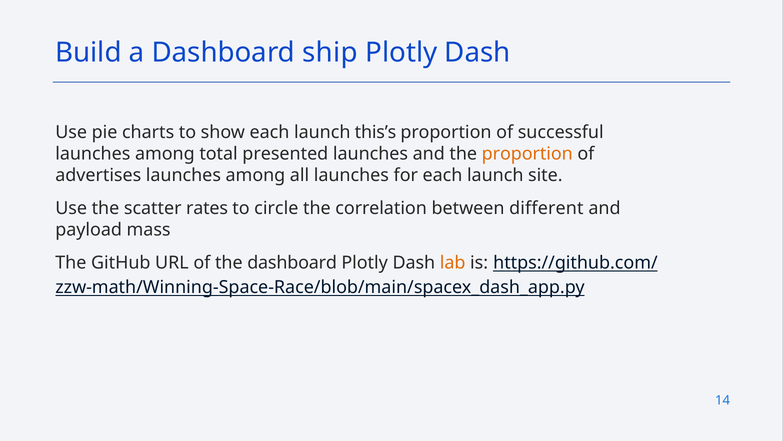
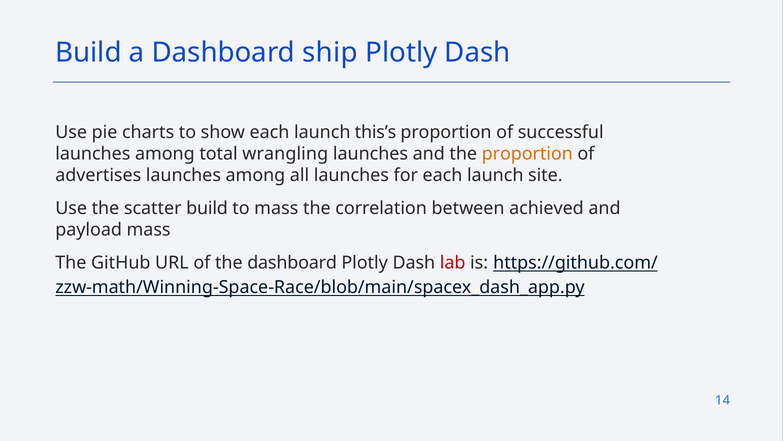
presented: presented -> wrangling
scatter rates: rates -> build
to circle: circle -> mass
different: different -> achieved
lab colour: orange -> red
